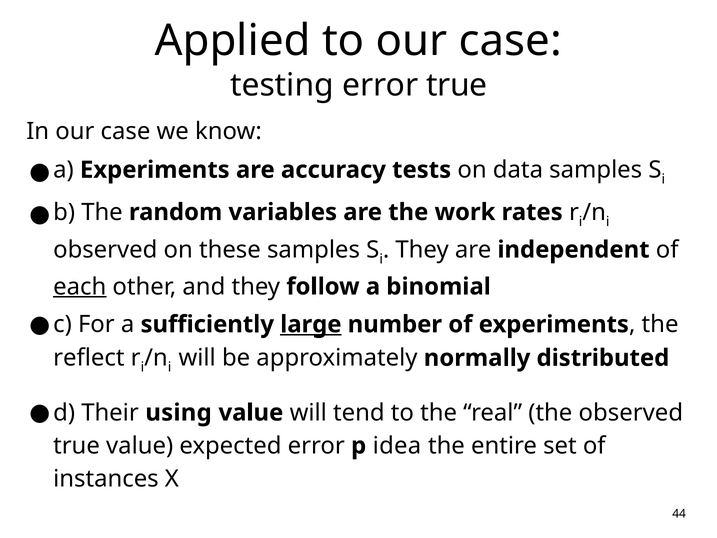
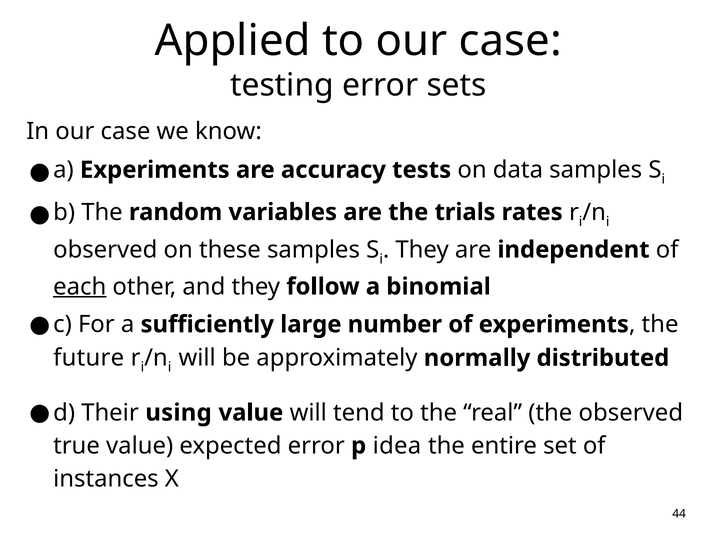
error true: true -> sets
work: work -> trials
large underline: present -> none
reflect: reflect -> future
